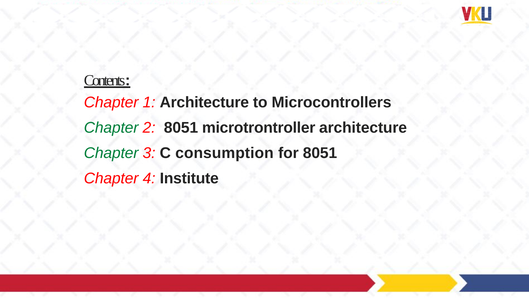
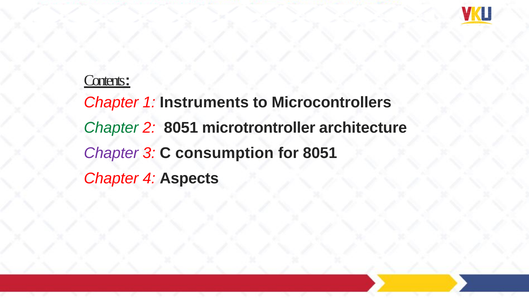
1 Architecture: Architecture -> Instruments
Chapter at (111, 153) colour: green -> purple
Institute: Institute -> Aspects
